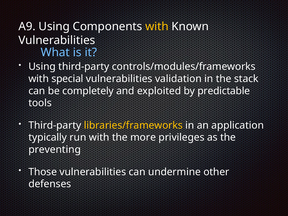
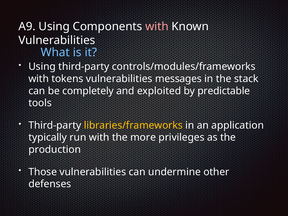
with at (157, 27) colour: yellow -> pink
special: special -> tokens
validation: validation -> messages
preventing: preventing -> production
